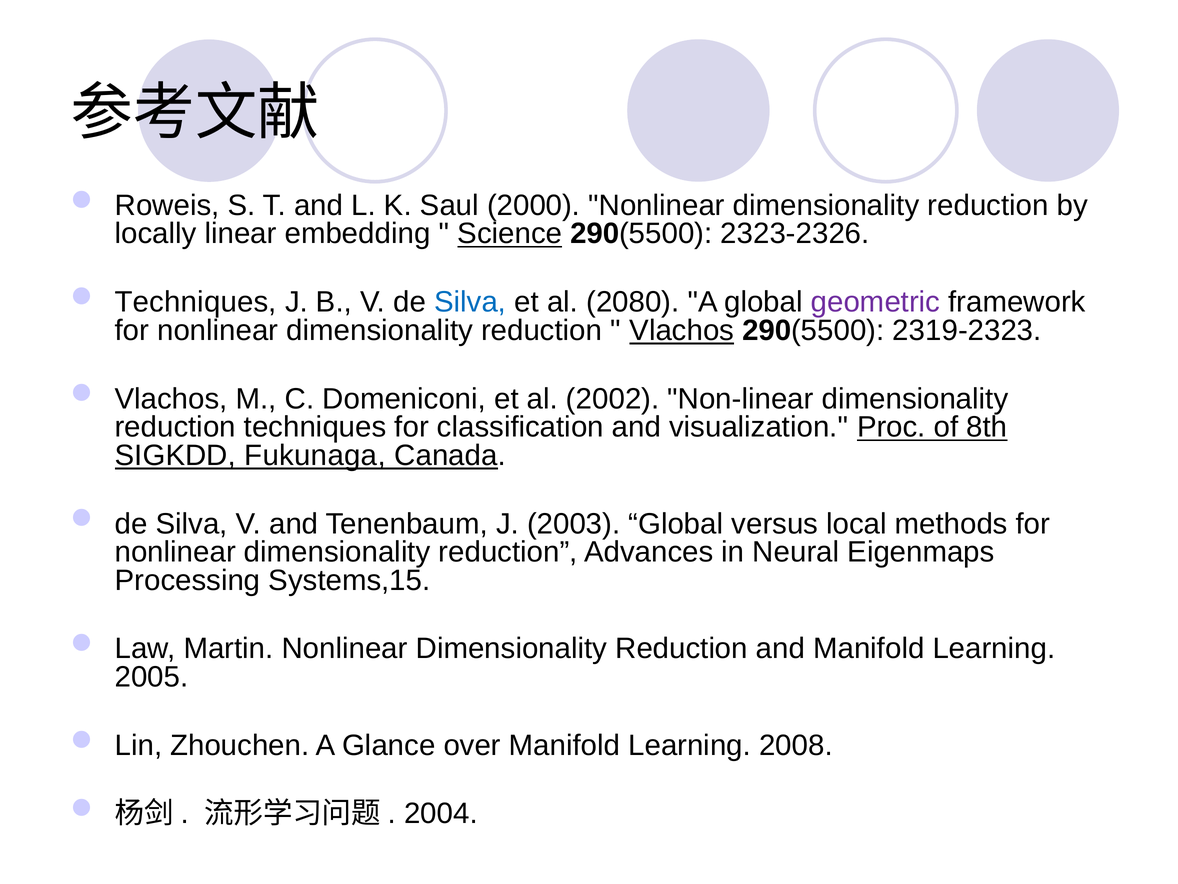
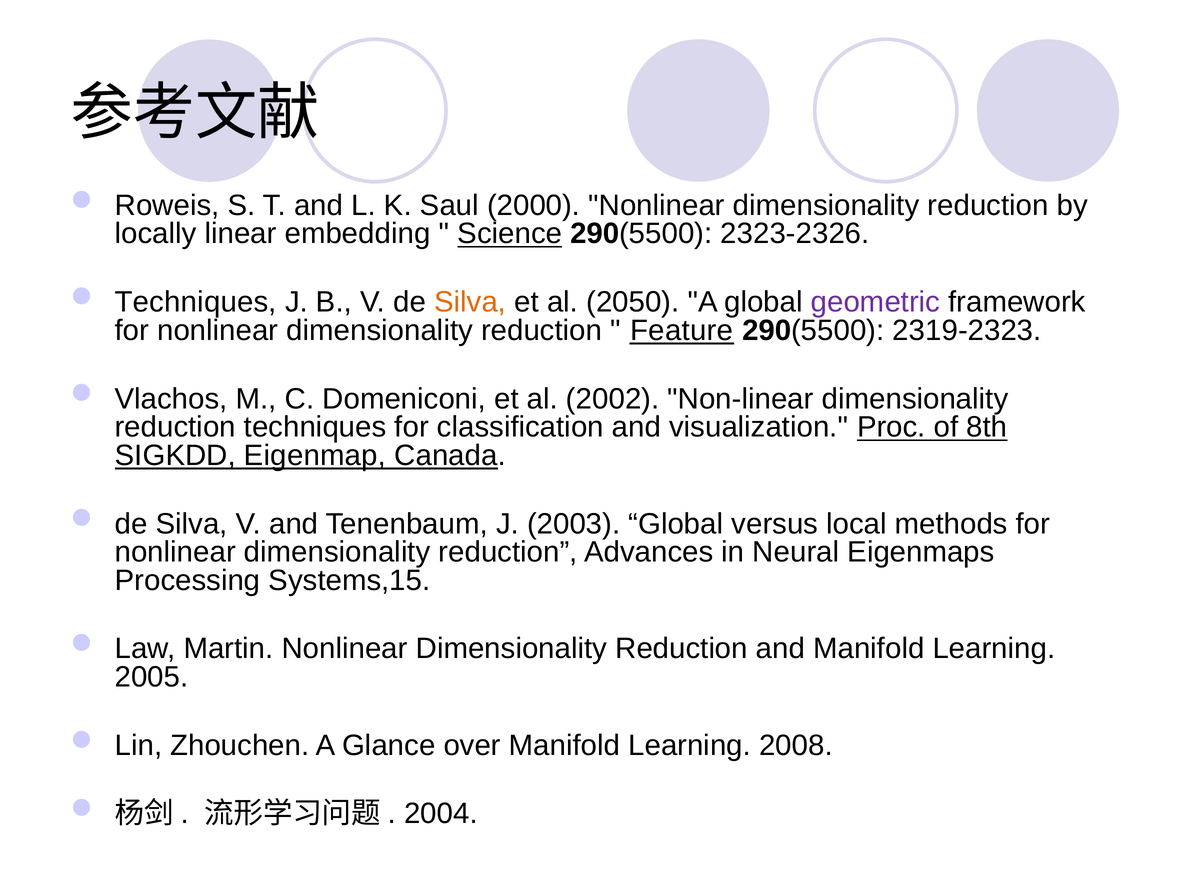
Silva at (470, 302) colour: blue -> orange
2080: 2080 -> 2050
Vlachos at (682, 330): Vlachos -> Feature
Fukunaga: Fukunaga -> Eigenmap
